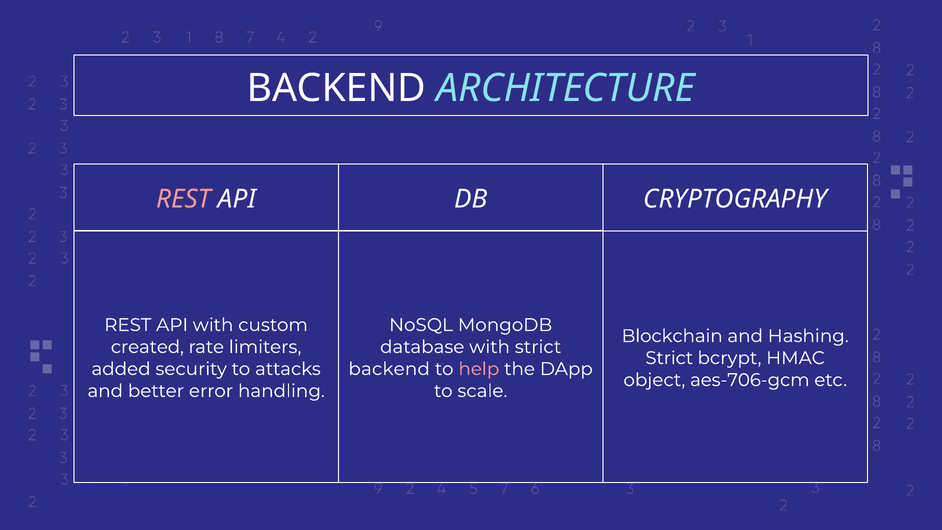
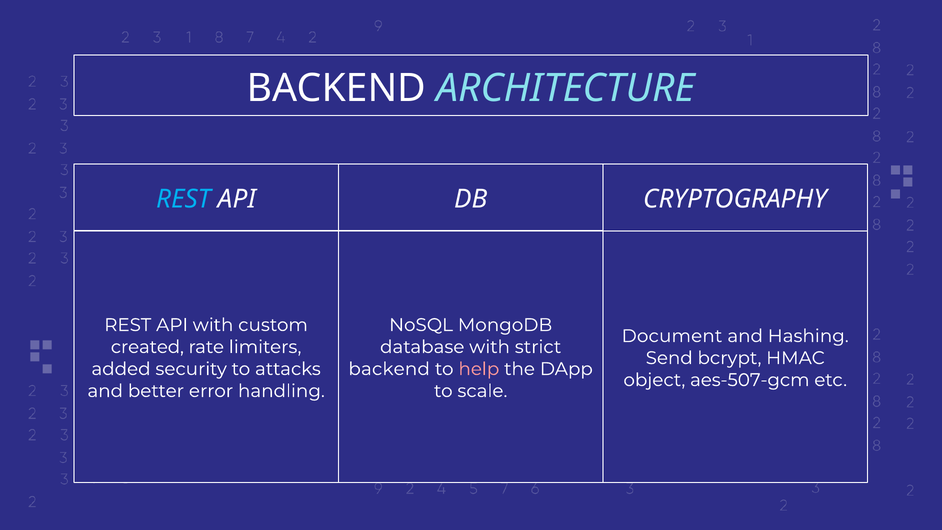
REST at (184, 199) colour: pink -> light blue
Blockchain: Blockchain -> Document
Strict at (669, 358): Strict -> Send
aes-706-gcm: aes-706-gcm -> aes-507-gcm
